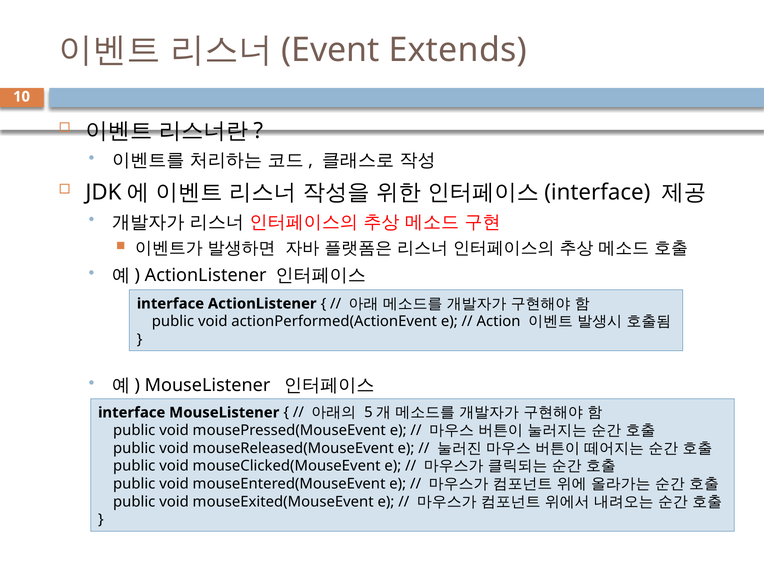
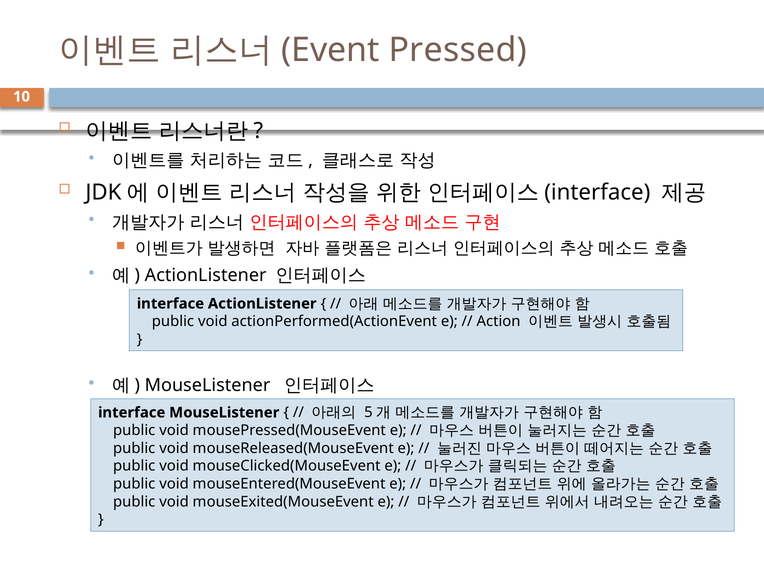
Extends: Extends -> Pressed
